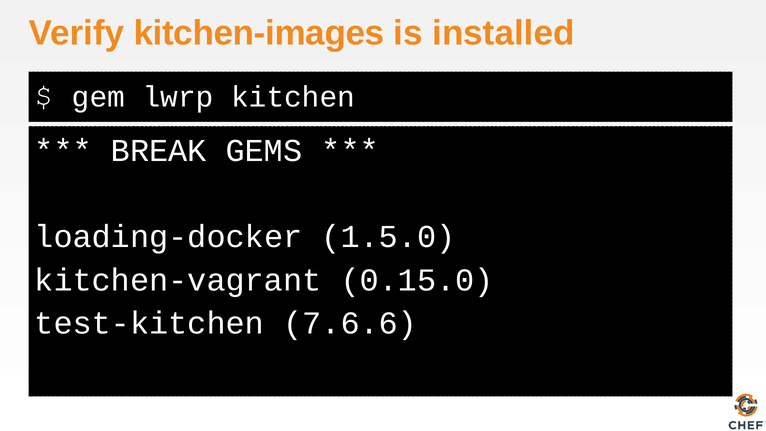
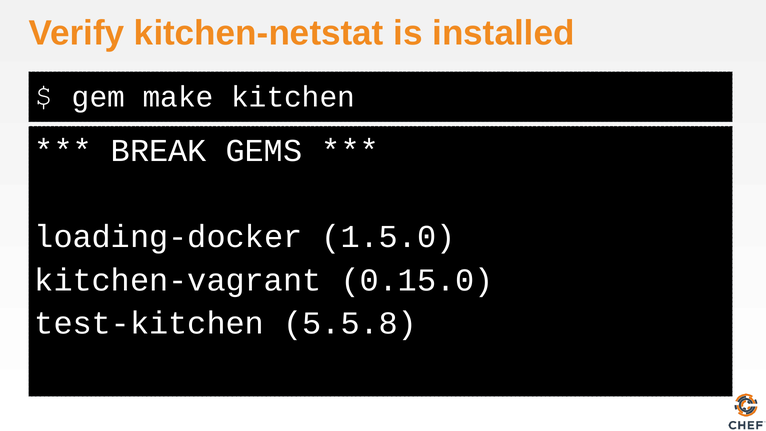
kitchen-images: kitchen-images -> kitchen-netstat
lwrp: lwrp -> make
7.6.6: 7.6.6 -> 5.5.8
